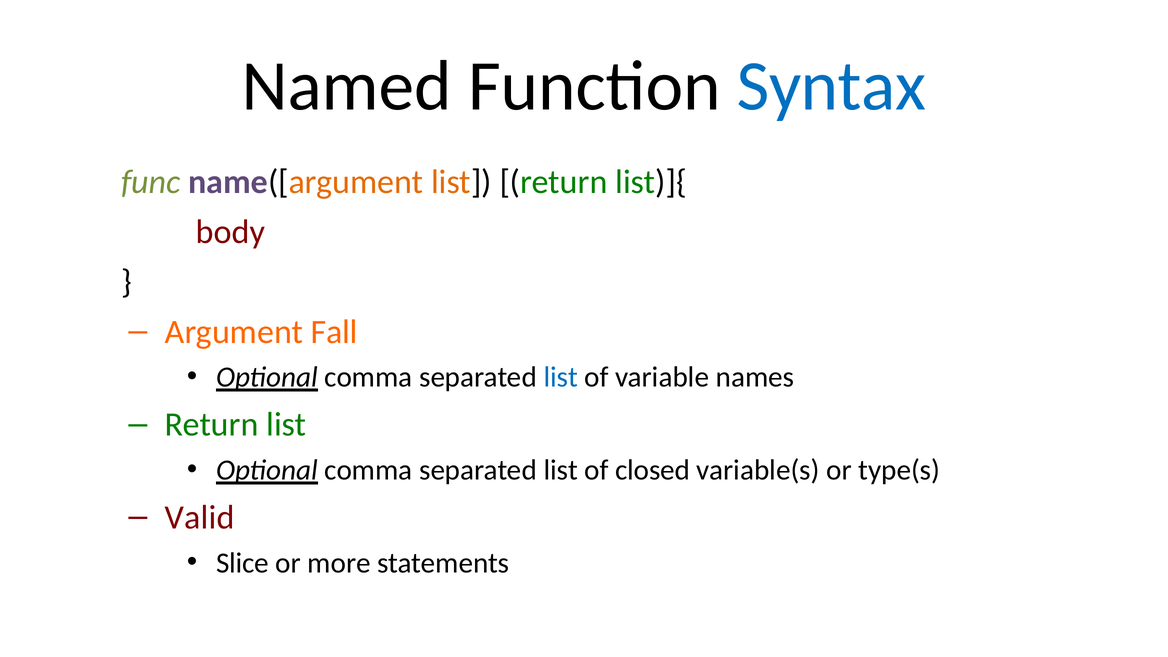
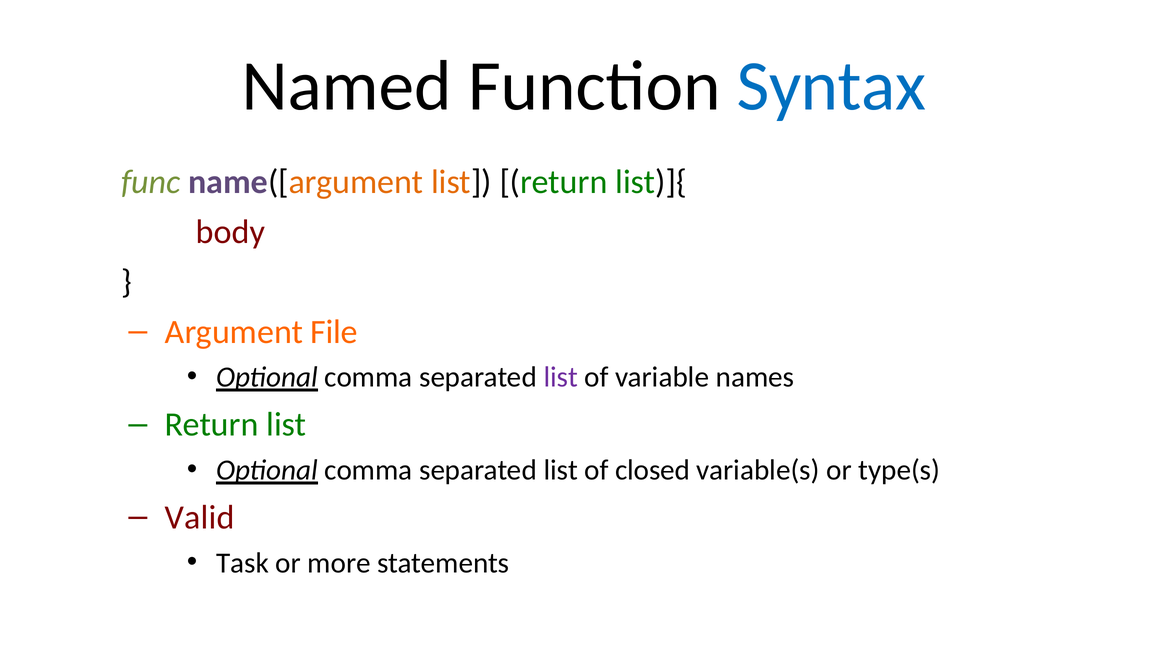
Fall: Fall -> File
list at (561, 377) colour: blue -> purple
Slice: Slice -> Task
